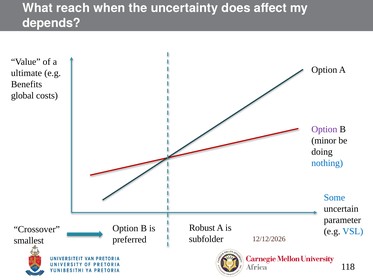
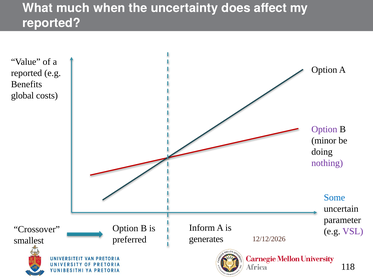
reach: reach -> much
depends at (51, 23): depends -> reported
ultimate at (26, 73): ultimate -> reported
nothing colour: blue -> purple
Robust: Robust -> Inform
VSL colour: blue -> purple
subfolder: subfolder -> generates
